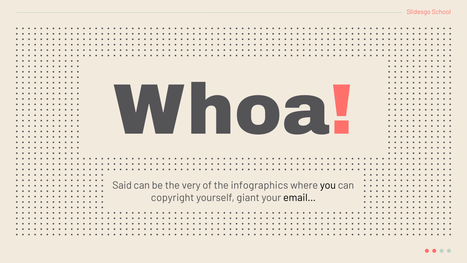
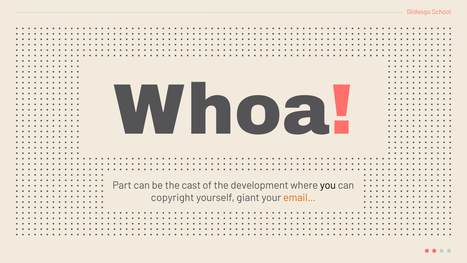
Said: Said -> Part
very: very -> cast
infographics: infographics -> development
email… colour: black -> orange
